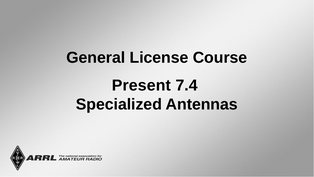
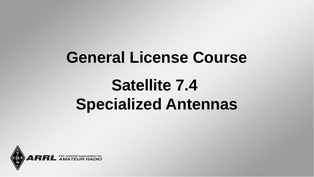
Present: Present -> Satellite
